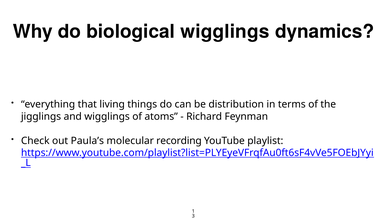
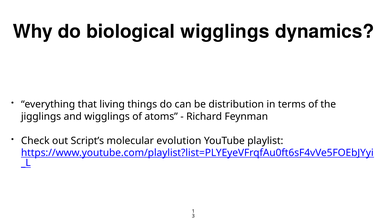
Paula’s: Paula’s -> Script’s
recording: recording -> evolution
